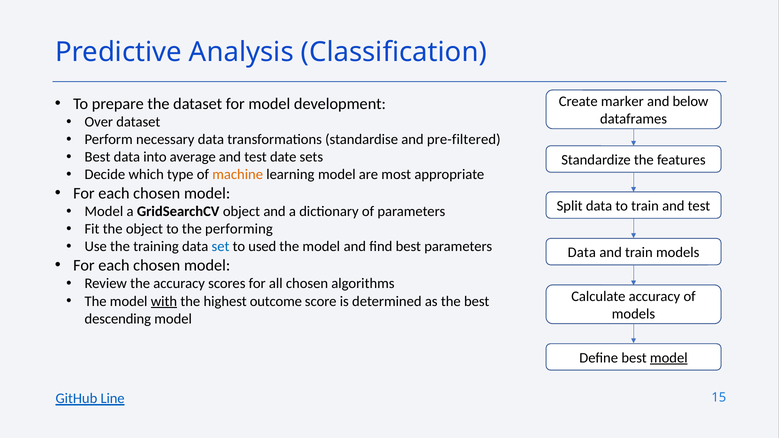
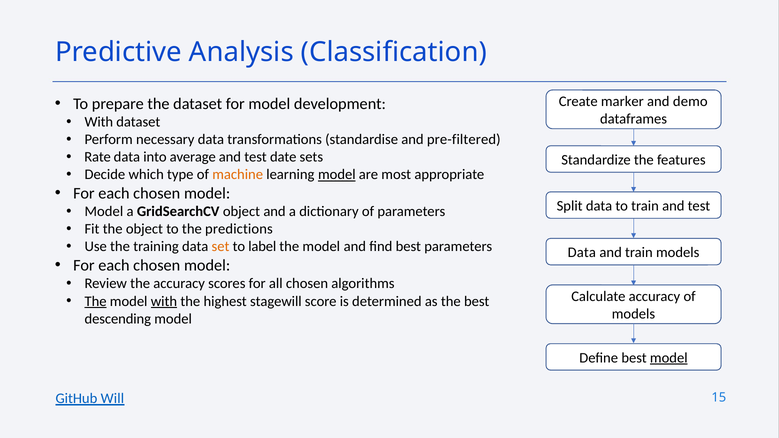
below: below -> demo
Over at (99, 122): Over -> With
Best at (97, 157): Best -> Rate
model at (337, 175) underline: none -> present
performing: performing -> predictions
set colour: blue -> orange
used: used -> label
The at (96, 301) underline: none -> present
outcome: outcome -> stagewill
Line: Line -> Will
